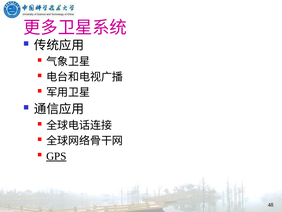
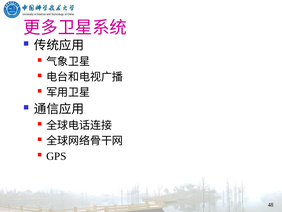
GPS underline: present -> none
